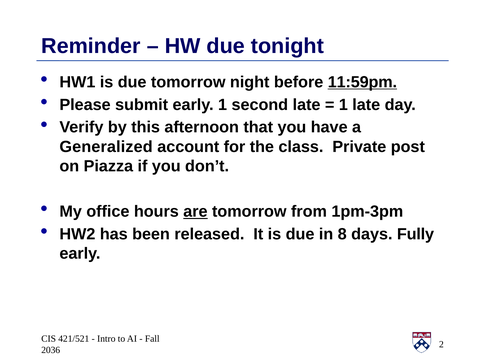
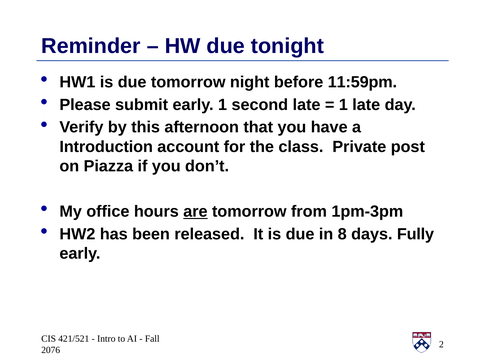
11:59pm underline: present -> none
Generalized: Generalized -> Introduction
2036: 2036 -> 2076
